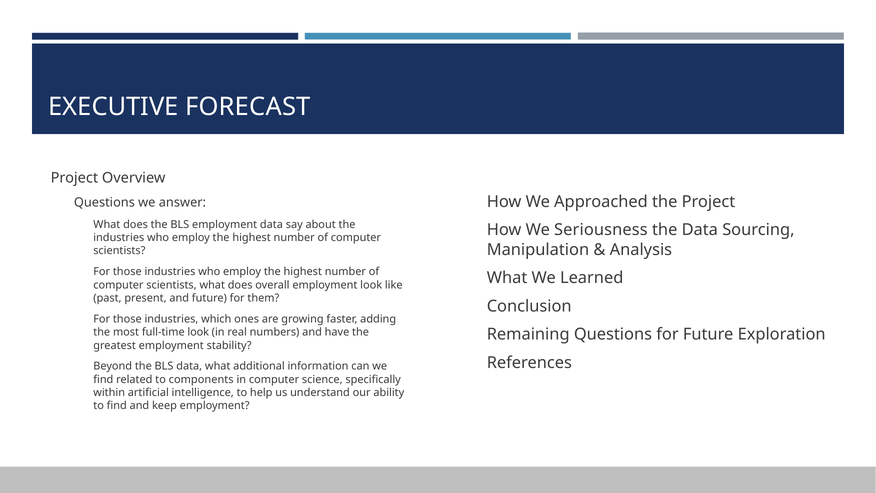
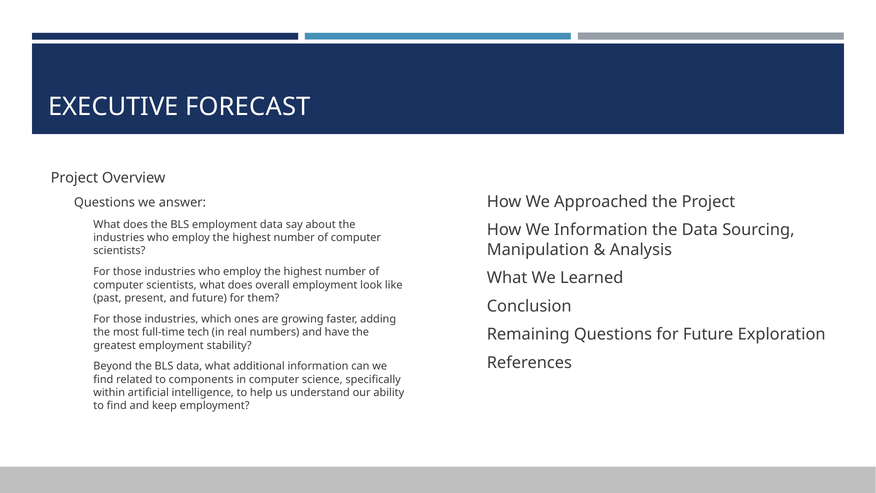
We Seriousness: Seriousness -> Information
full-time look: look -> tech
